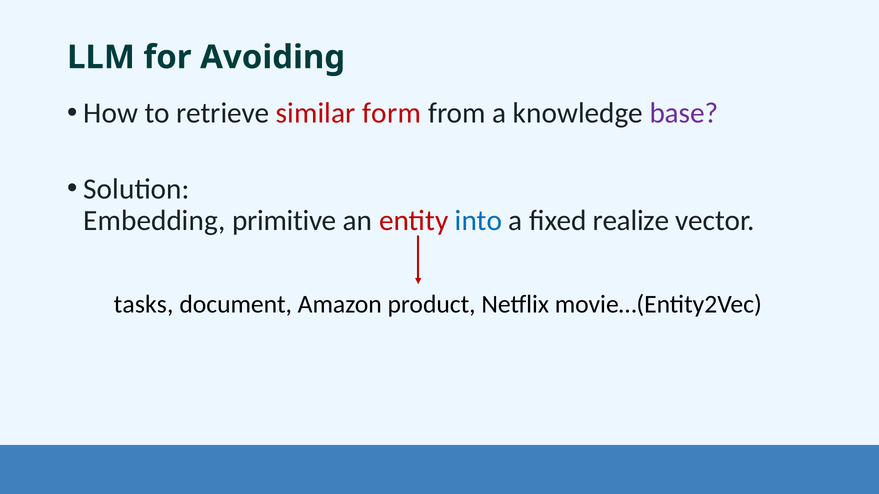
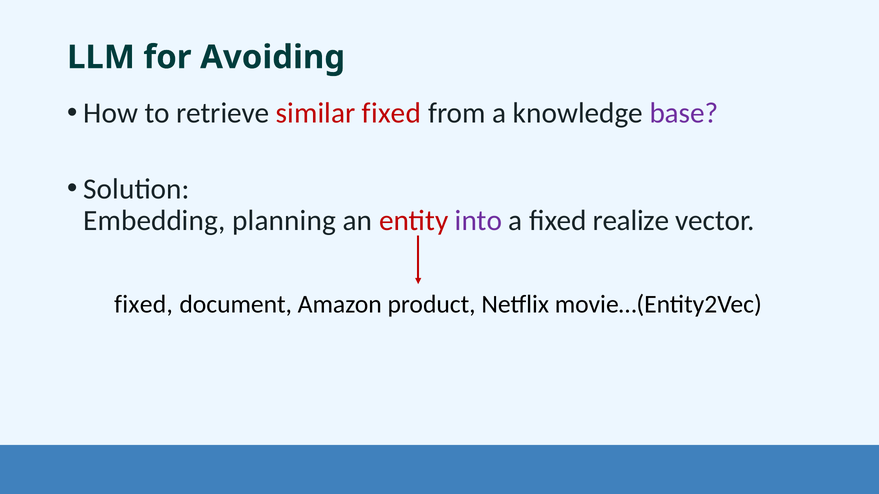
similar form: form -> fixed
primitive: primitive -> planning
into colour: blue -> purple
tasks at (144, 305): tasks -> fixed
